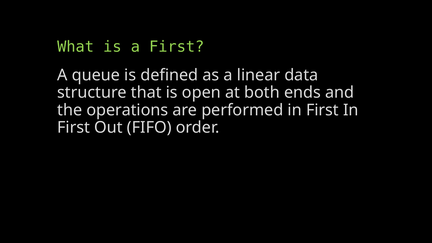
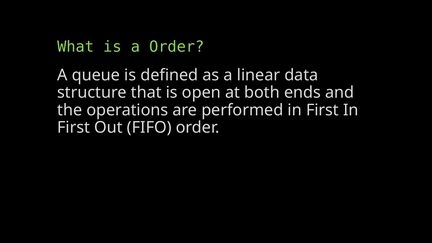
a First: First -> Order
